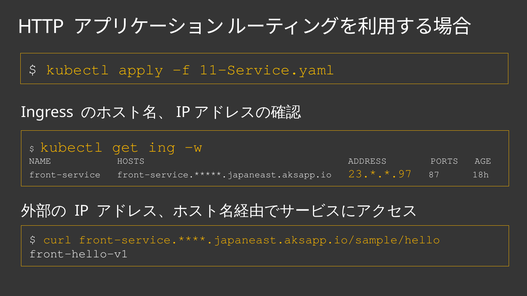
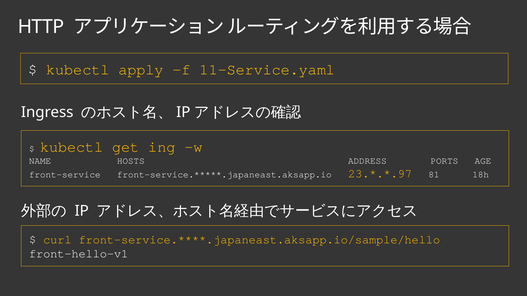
87: 87 -> 81
